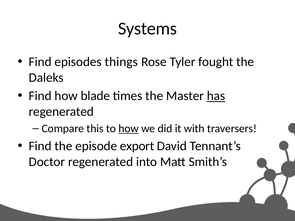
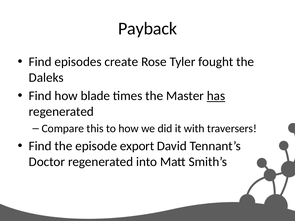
Systems: Systems -> Payback
things: things -> create
how at (129, 129) underline: present -> none
